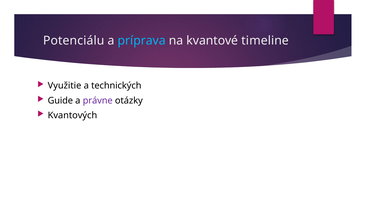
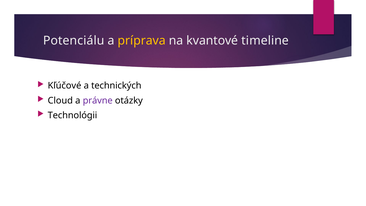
príprava colour: light blue -> yellow
Využitie: Využitie -> Kľúčové
Guide: Guide -> Cloud
Kvantových: Kvantových -> Technológii
